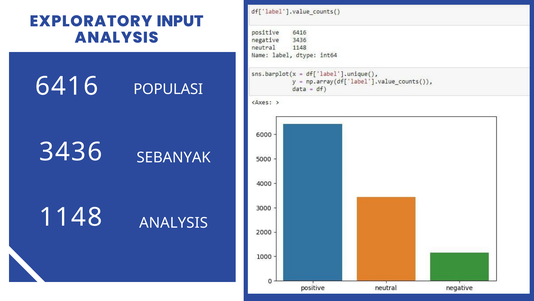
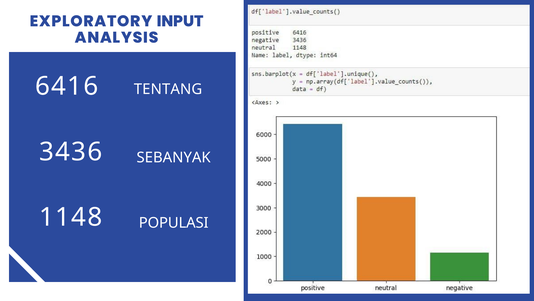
POPULASI: POPULASI -> TENTANG
1148 ANALYSIS: ANALYSIS -> POPULASI
